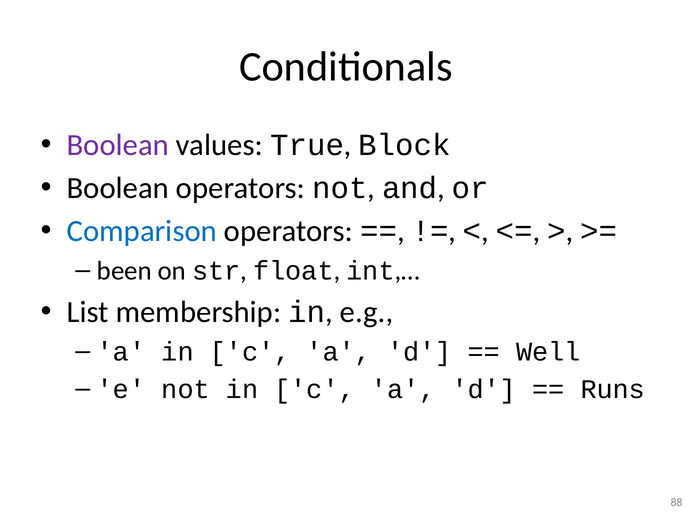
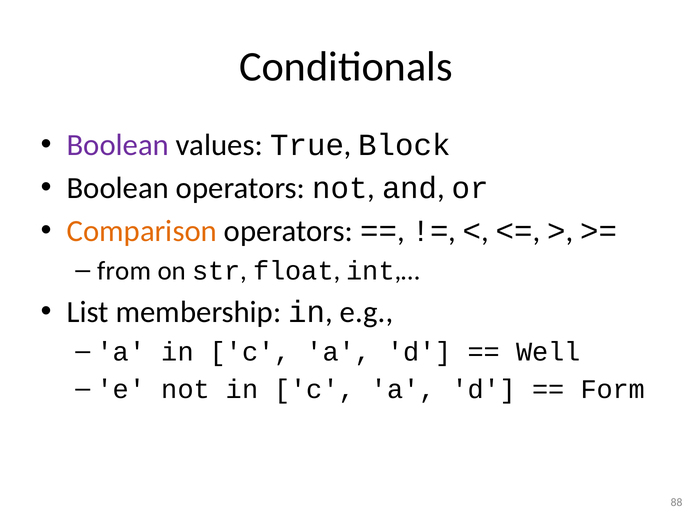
Comparison colour: blue -> orange
been: been -> from
Runs: Runs -> Form
